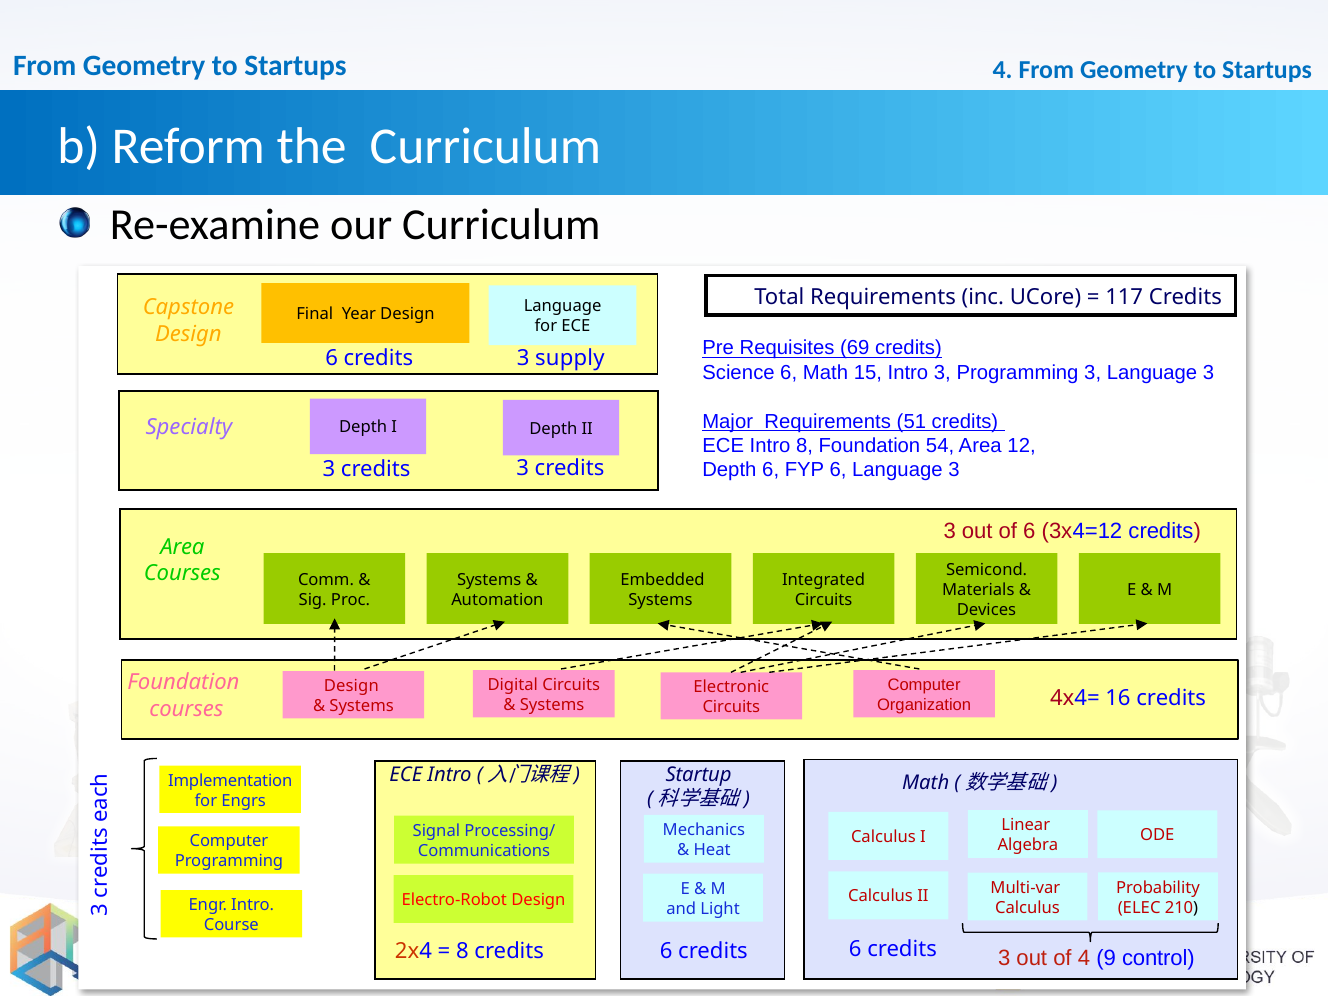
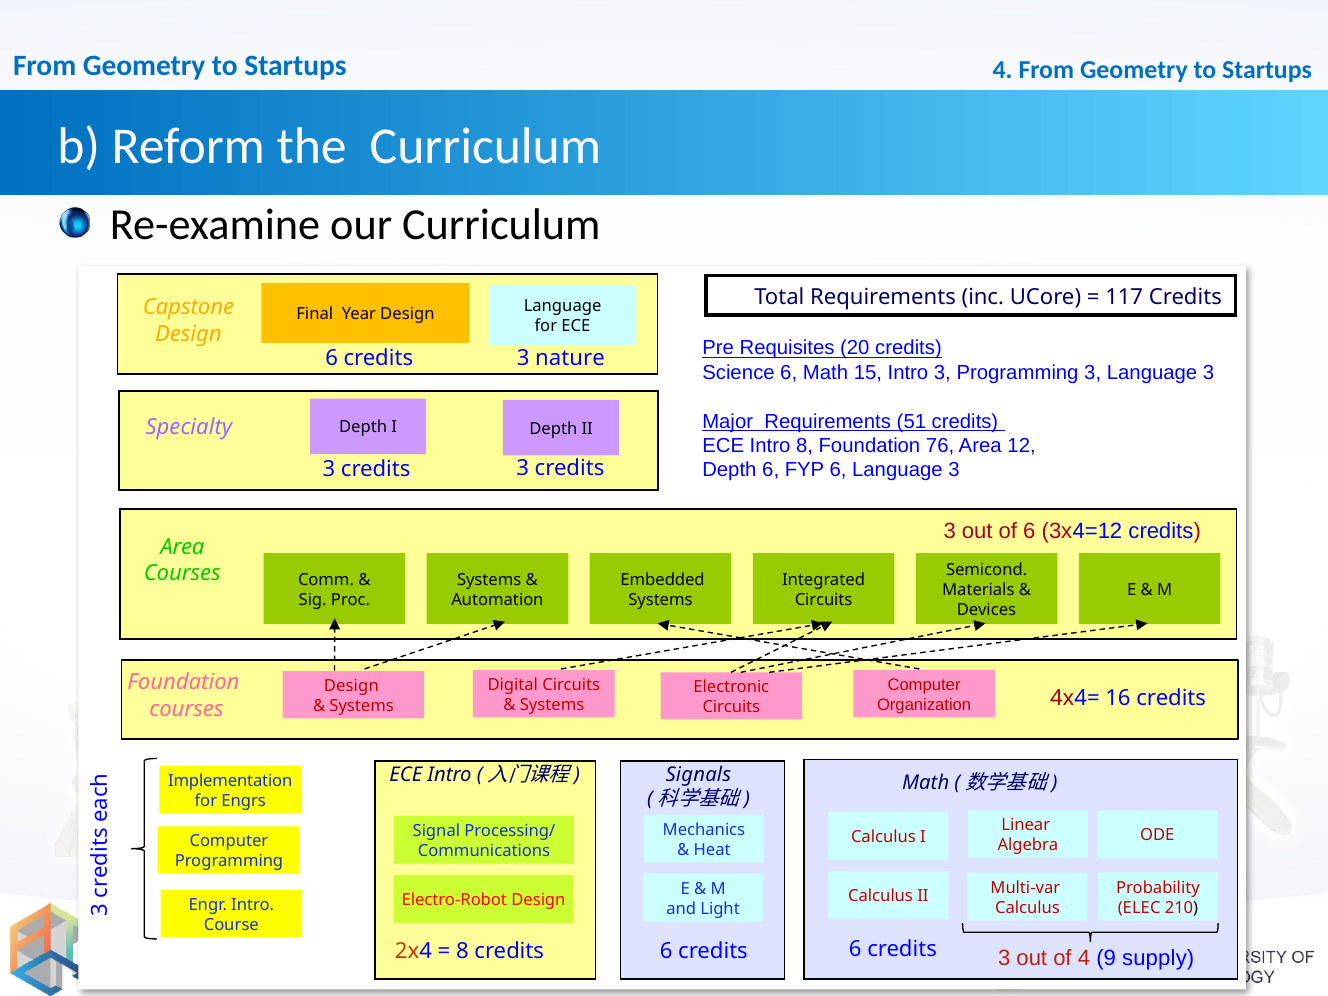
69: 69 -> 20
supply: supply -> nature
54: 54 -> 76
Startup: Startup -> Signals
control: control -> supply
